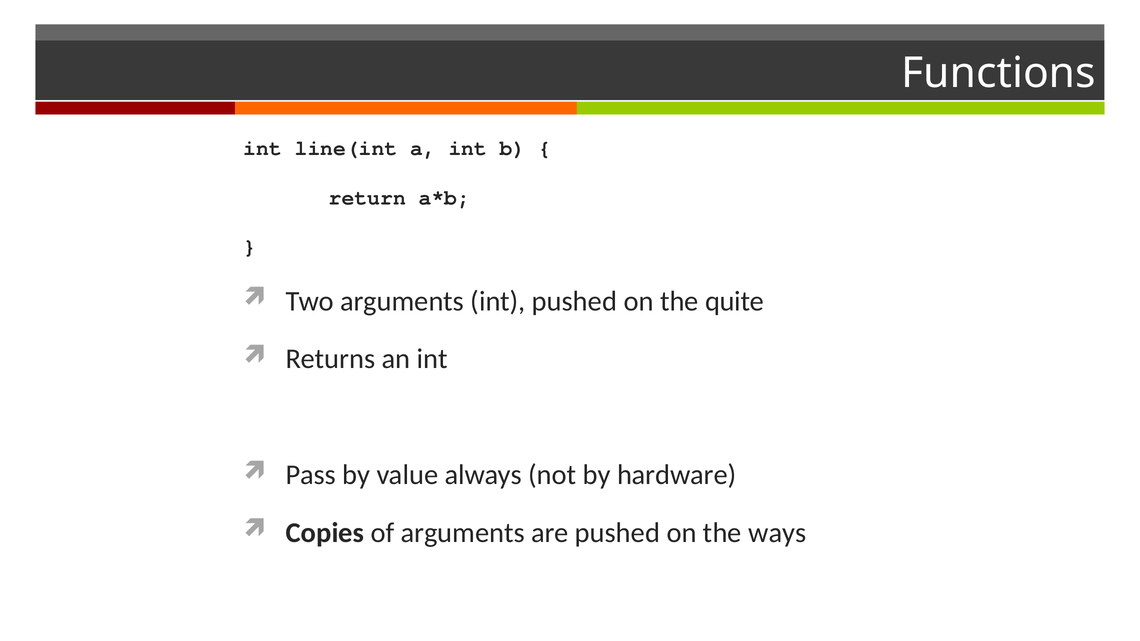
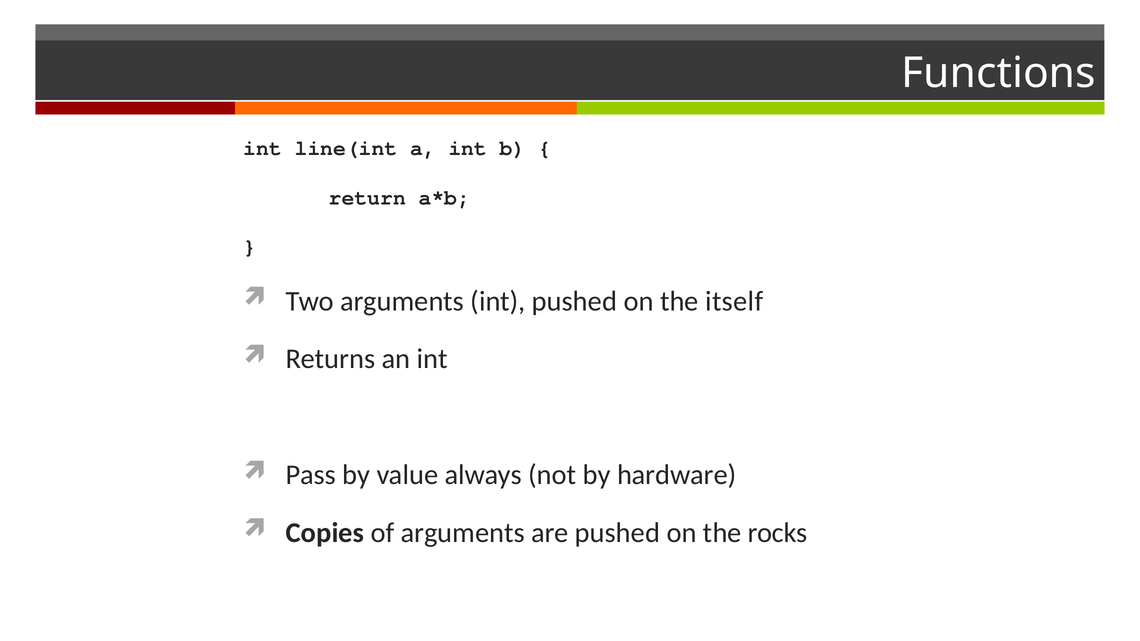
quite: quite -> itself
ways: ways -> rocks
